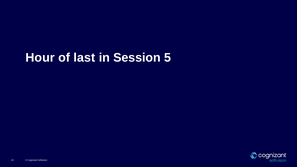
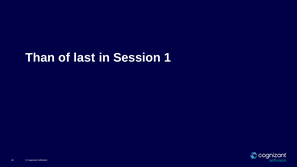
Hour: Hour -> Than
5: 5 -> 1
